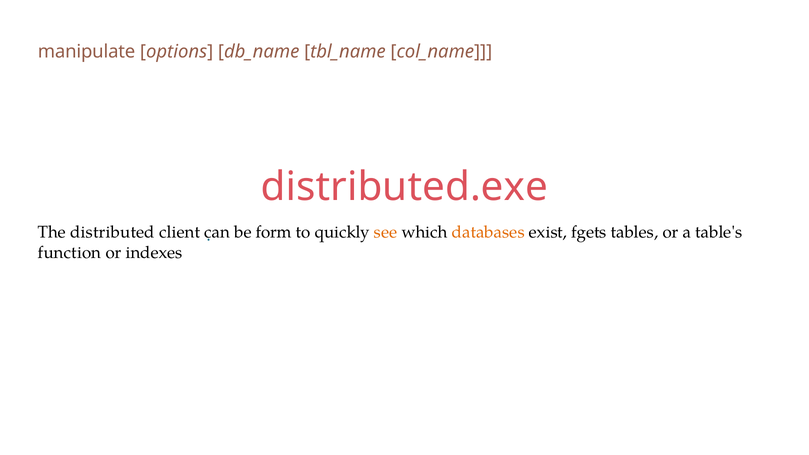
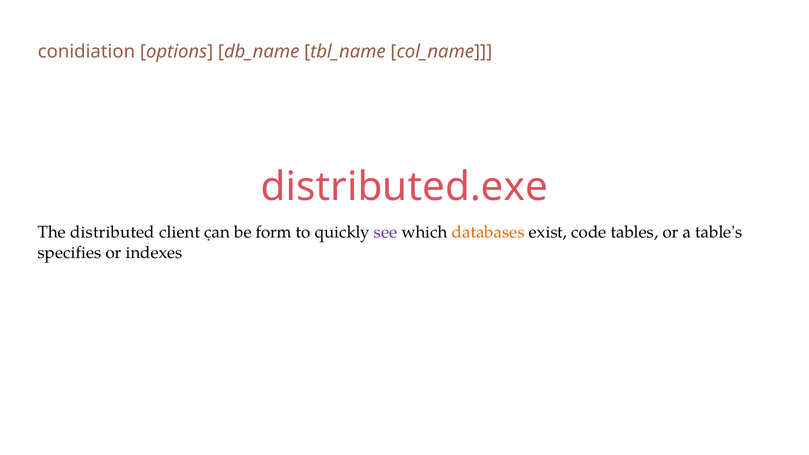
manipulate: manipulate -> conidiation
see colour: orange -> purple
fgets: fgets -> code
function: function -> specifies
